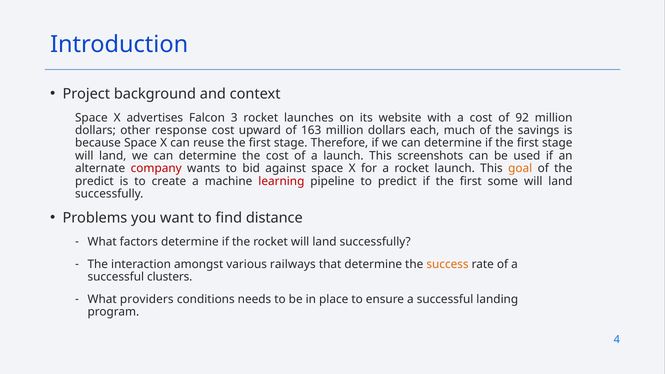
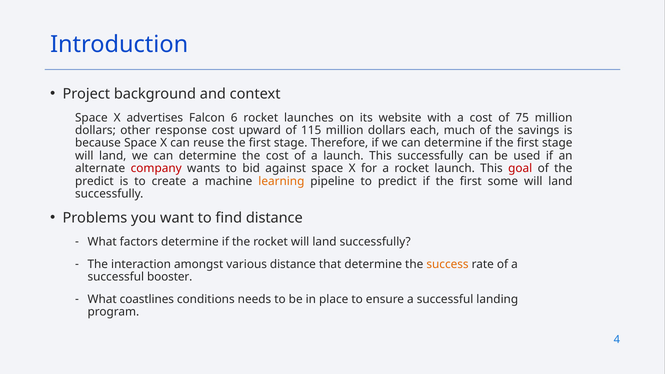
3: 3 -> 6
92: 92 -> 75
163: 163 -> 115
This screenshots: screenshots -> successfully
goal colour: orange -> red
learning colour: red -> orange
various railways: railways -> distance
clusters: clusters -> booster
providers: providers -> coastlines
